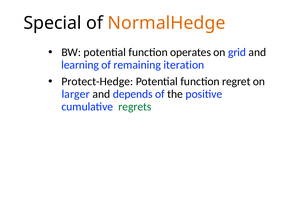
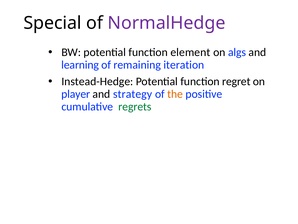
NormalHedge colour: orange -> purple
operates: operates -> element
grid: grid -> algs
Protect-Hedge: Protect-Hedge -> Instead-Hedge
larger: larger -> player
depends: depends -> strategy
the colour: black -> orange
